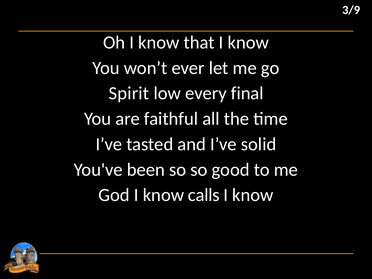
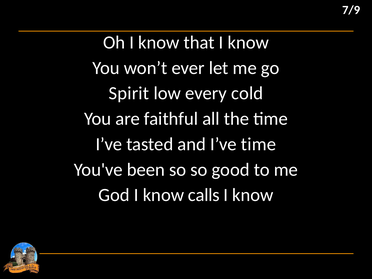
3/9: 3/9 -> 7/9
final: final -> cold
I’ve solid: solid -> time
